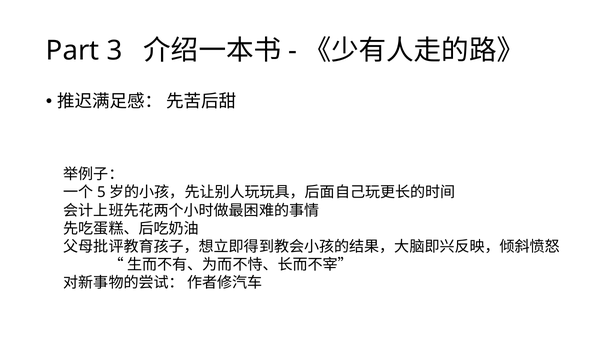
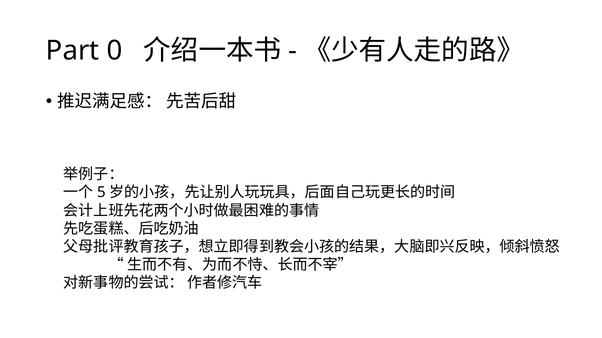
3: 3 -> 0
